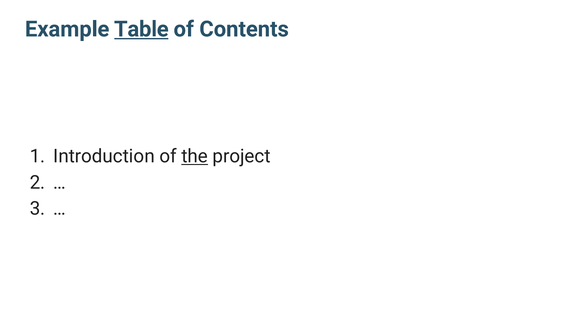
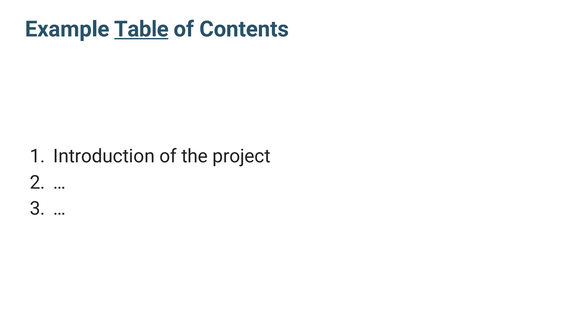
the underline: present -> none
